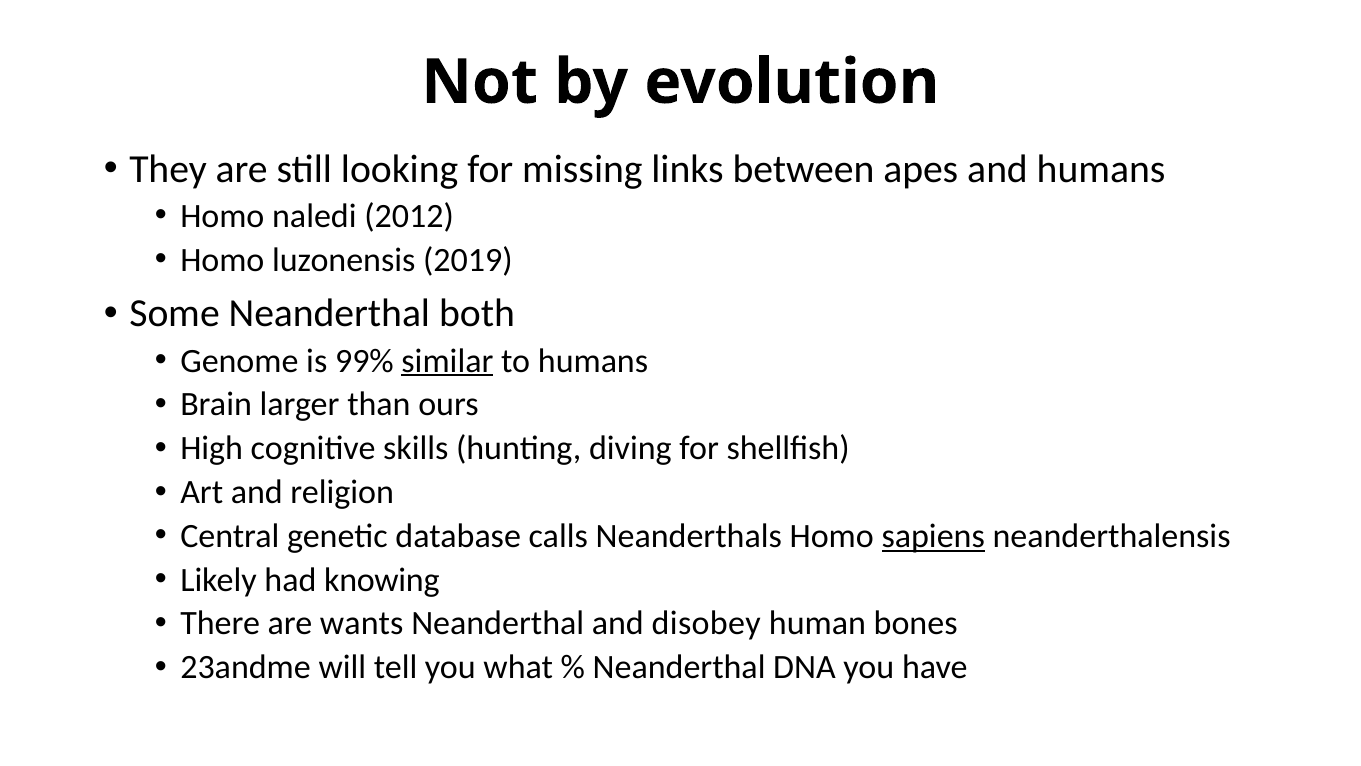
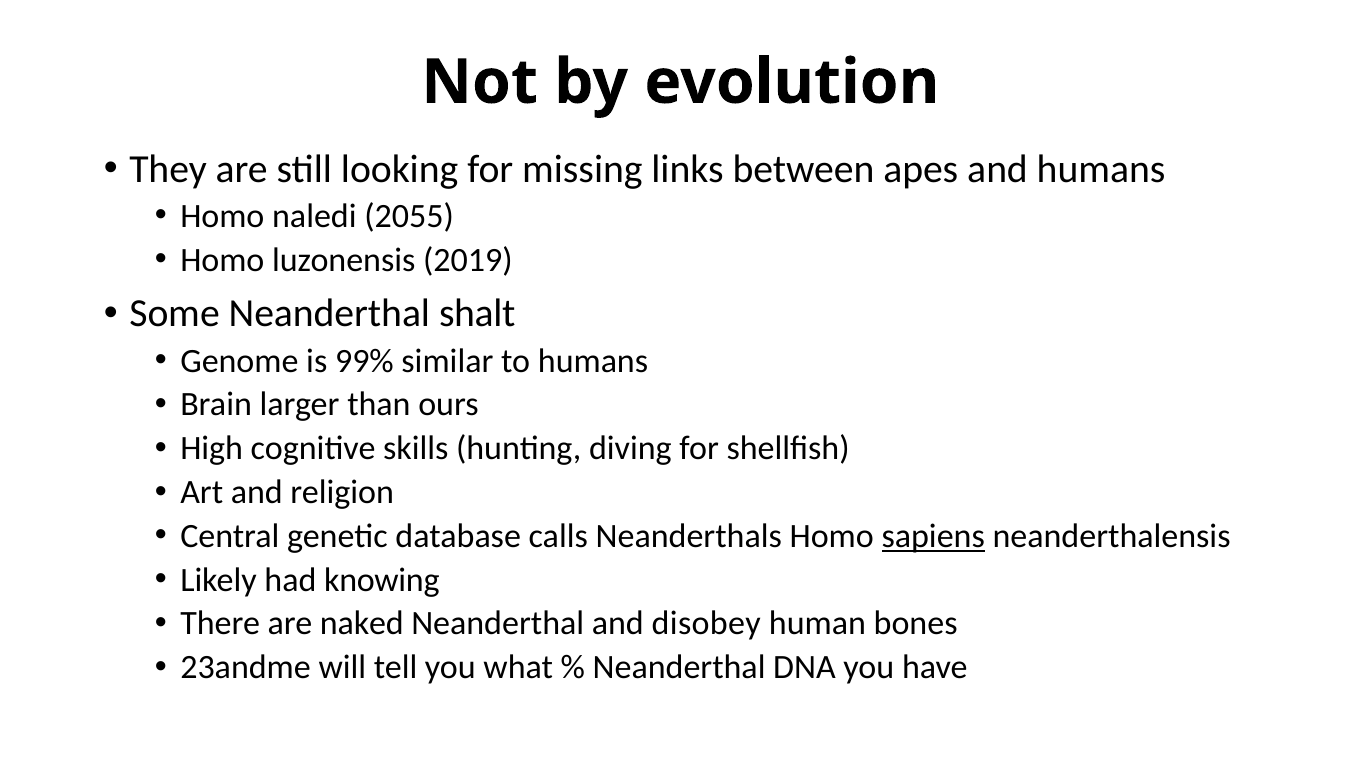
2012: 2012 -> 2055
both: both -> shalt
similar underline: present -> none
wants: wants -> naked
